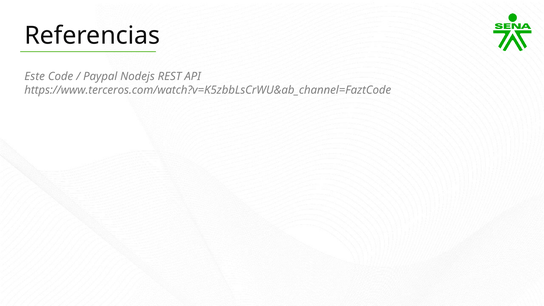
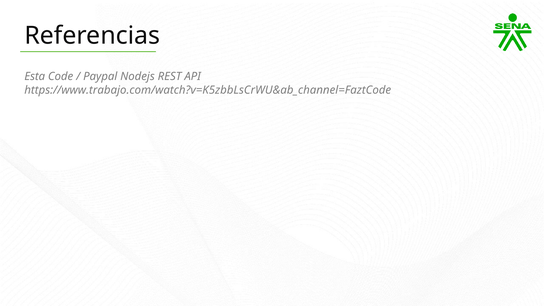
Este: Este -> Esta
https://www.terceros.com/watch?v=K5zbbLsCrWU&ab_channel=FaztCode: https://www.terceros.com/watch?v=K5zbbLsCrWU&ab_channel=FaztCode -> https://www.trabajo.com/watch?v=K5zbbLsCrWU&ab_channel=FaztCode
